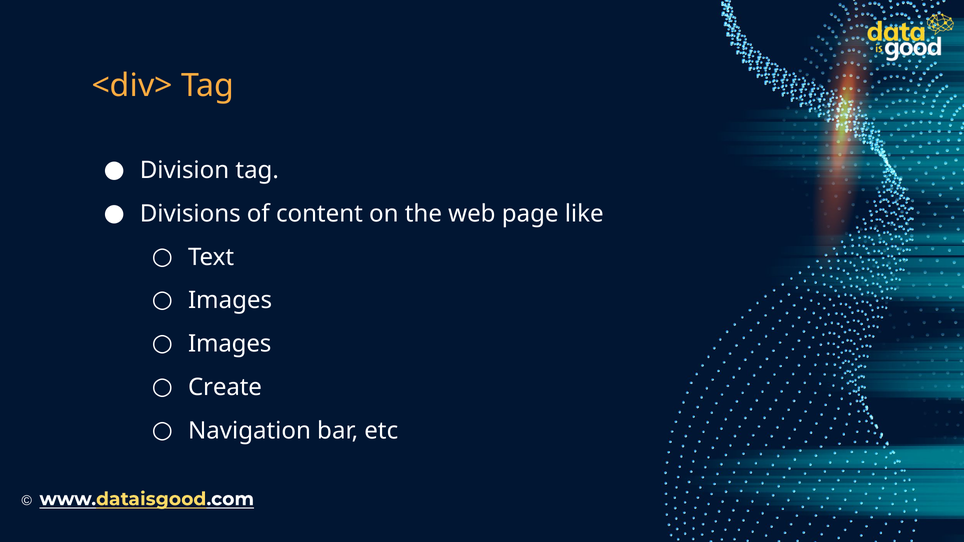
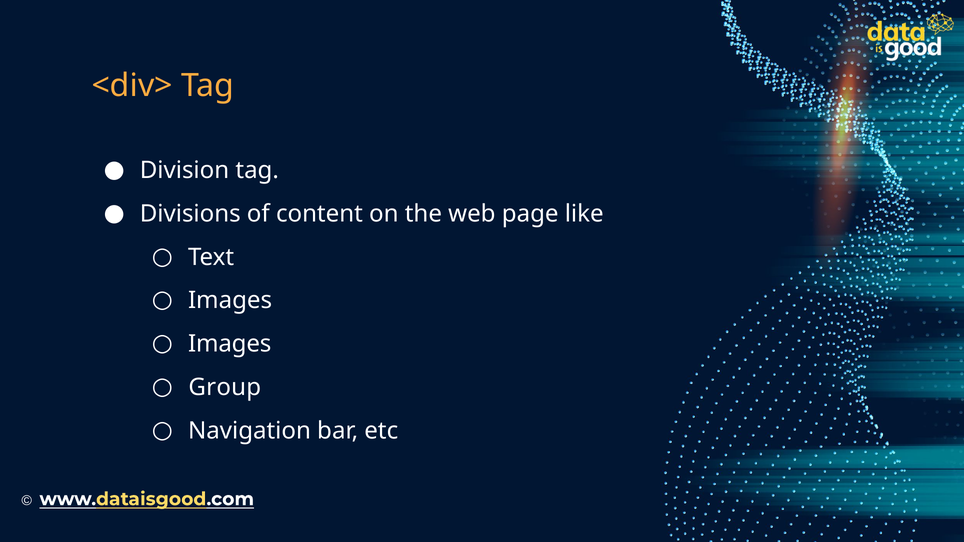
Create: Create -> Group
